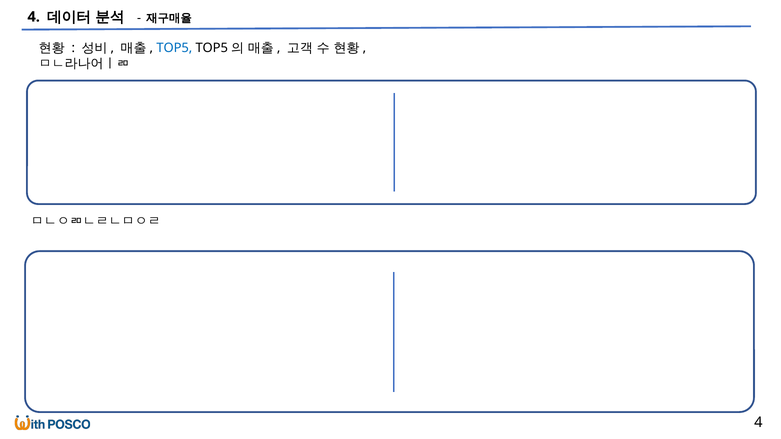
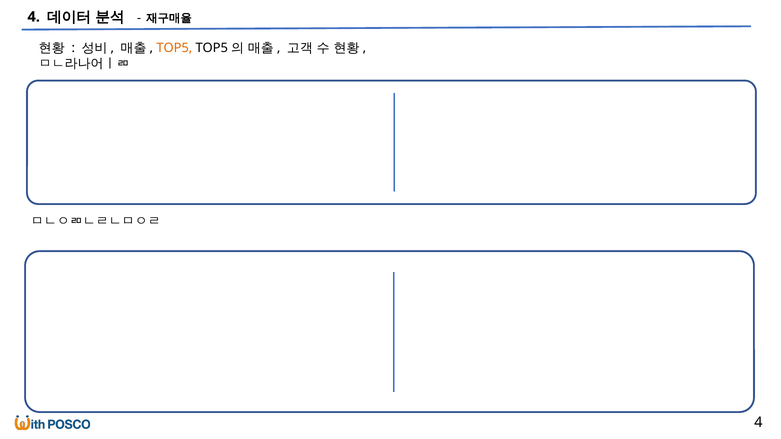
TOP5 colour: blue -> orange
